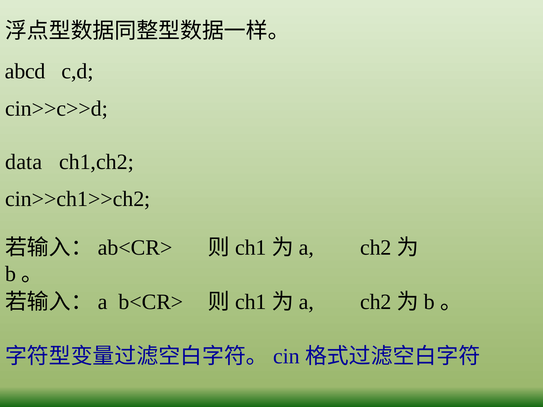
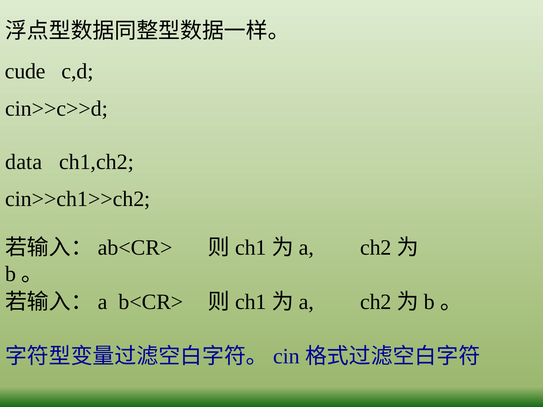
abcd: abcd -> cude
